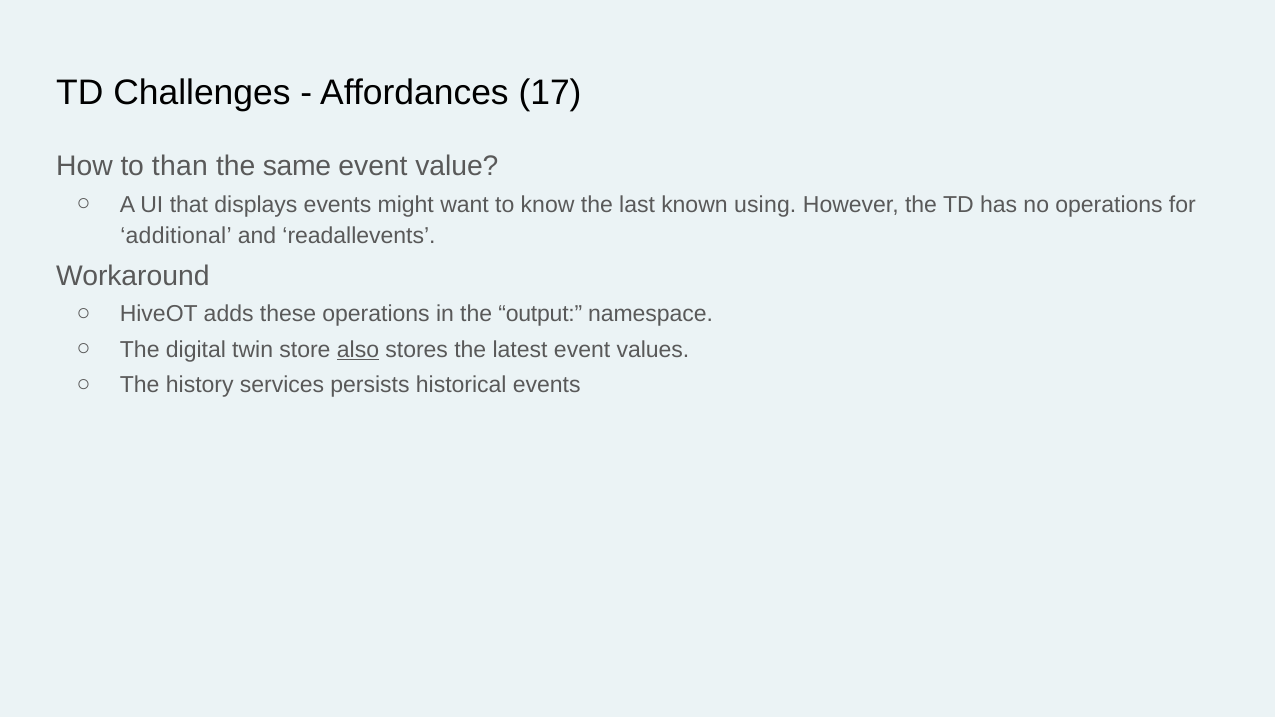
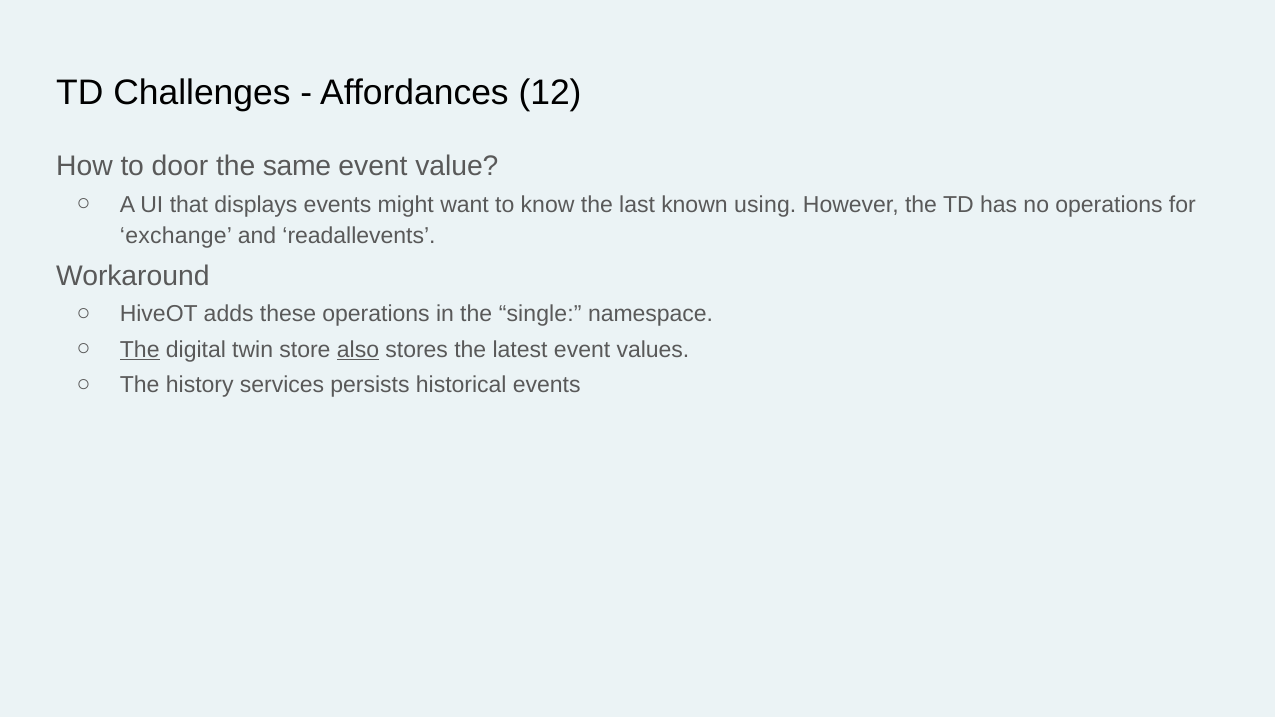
17: 17 -> 12
than: than -> door
additional: additional -> exchange
output: output -> single
The at (140, 350) underline: none -> present
